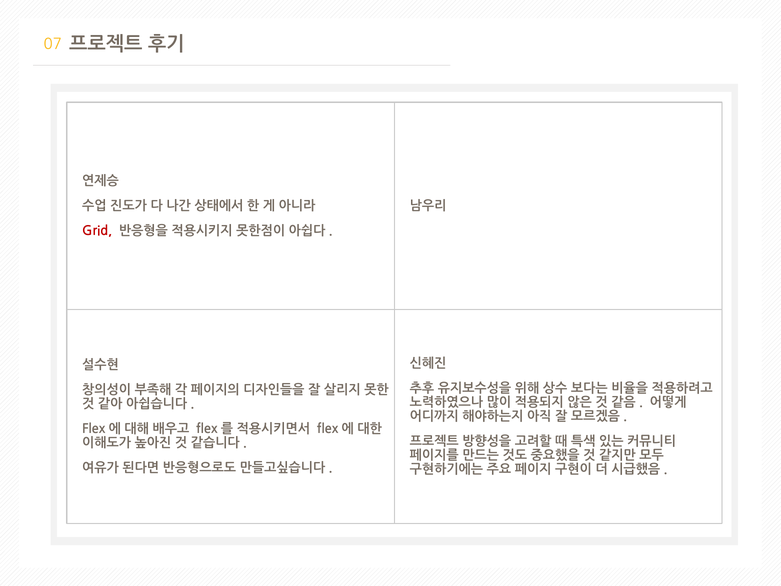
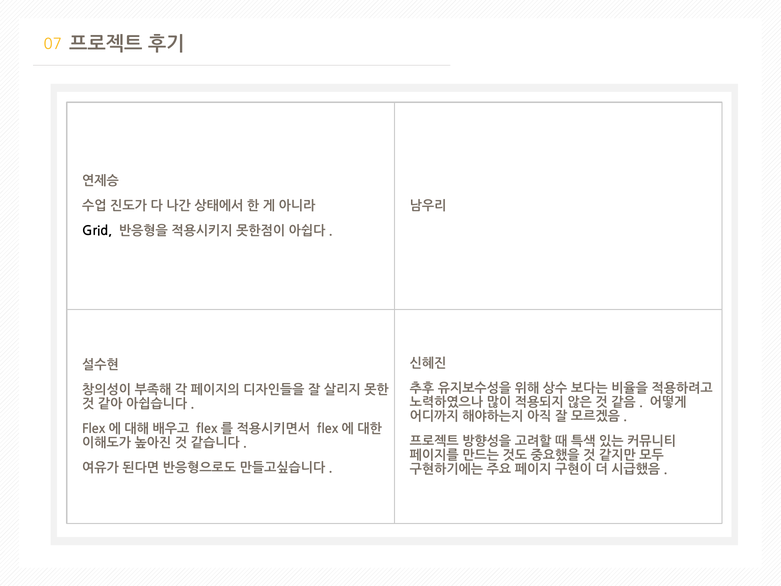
Grid colour: red -> black
